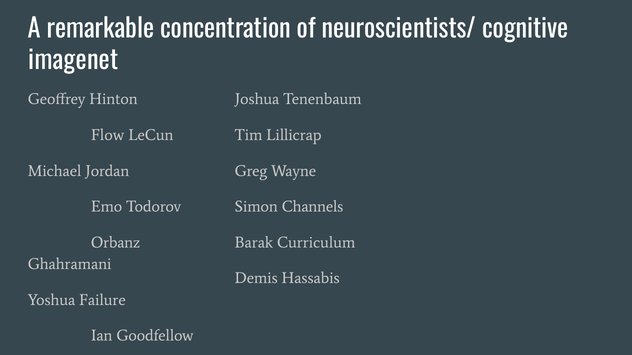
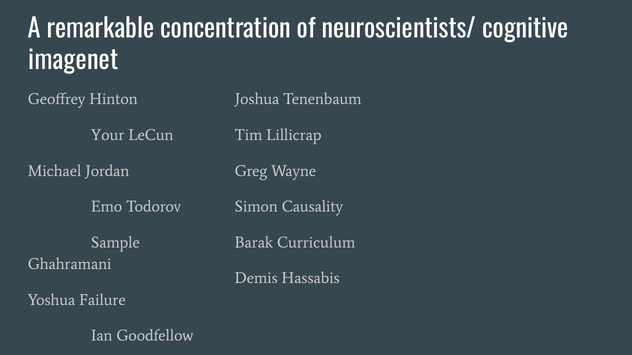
Flow: Flow -> Your
Channels: Channels -> Causality
Orbanz: Orbanz -> Sample
